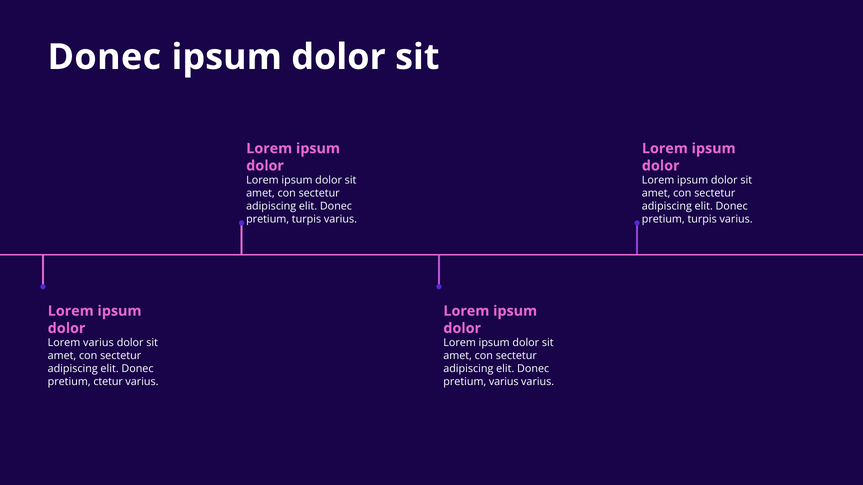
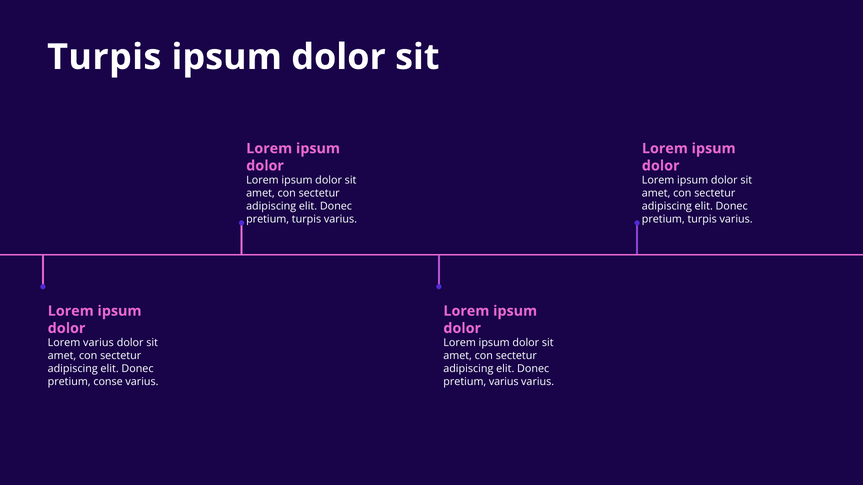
Donec at (104, 57): Donec -> Turpis
ctetur: ctetur -> conse
